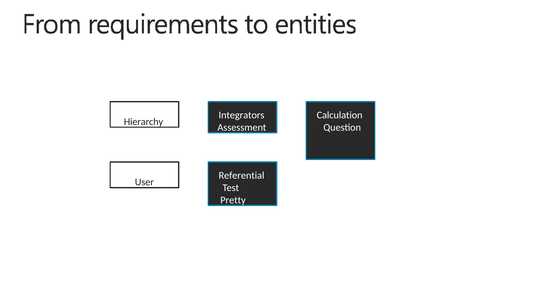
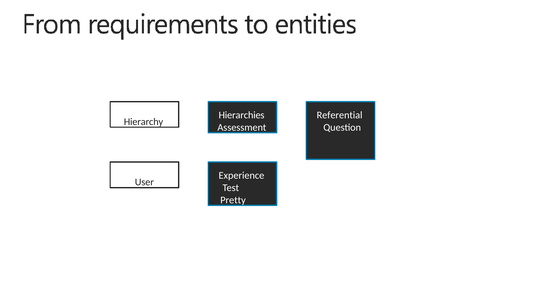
Integrators: Integrators -> Hierarchies
Calculation: Calculation -> Referential
Referential: Referential -> Experience
